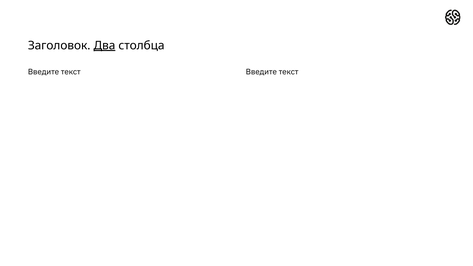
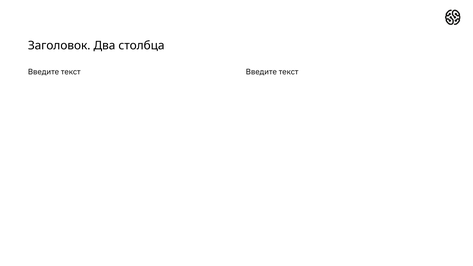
Два underline: present -> none
